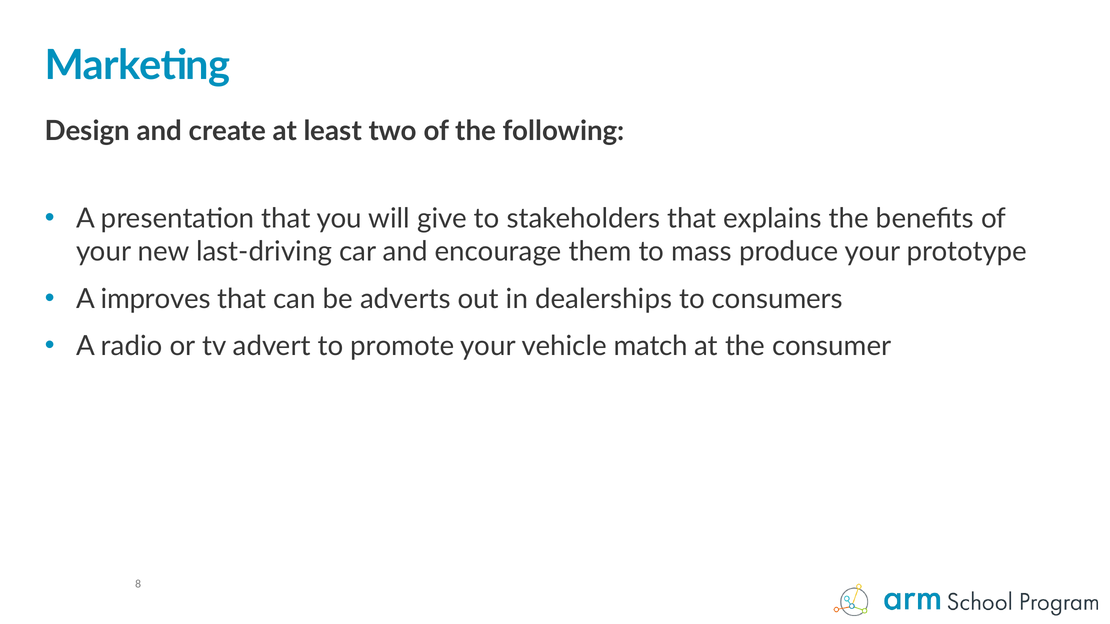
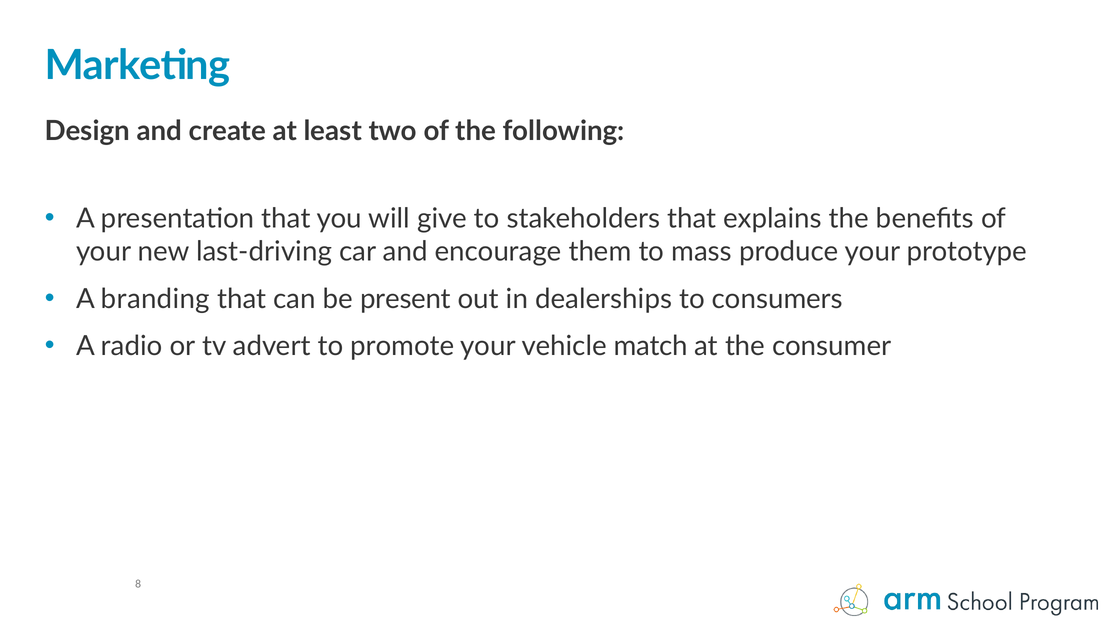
improves: improves -> branding
adverts: adverts -> present
